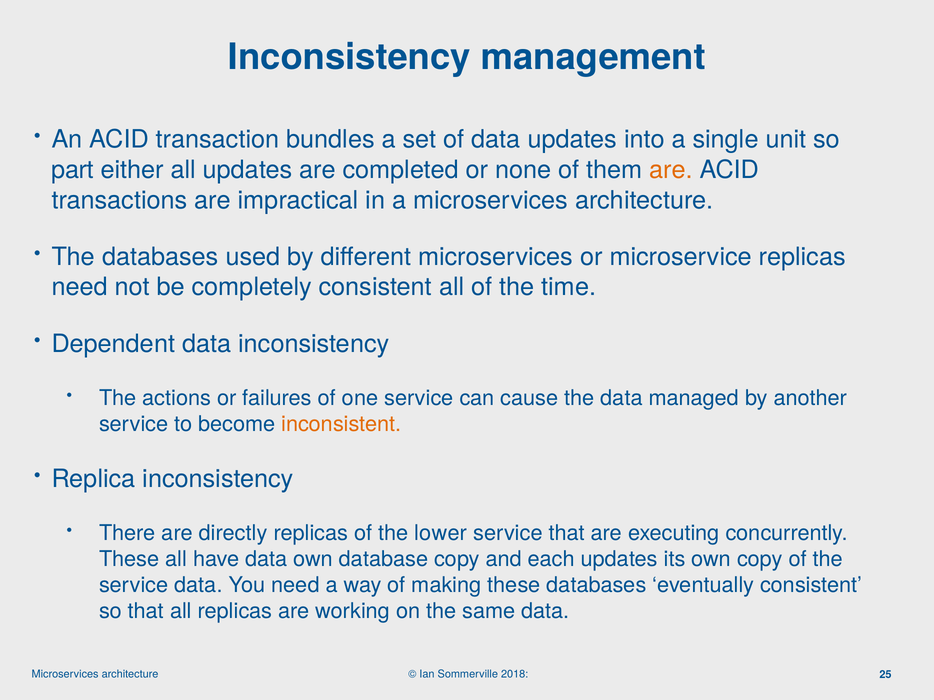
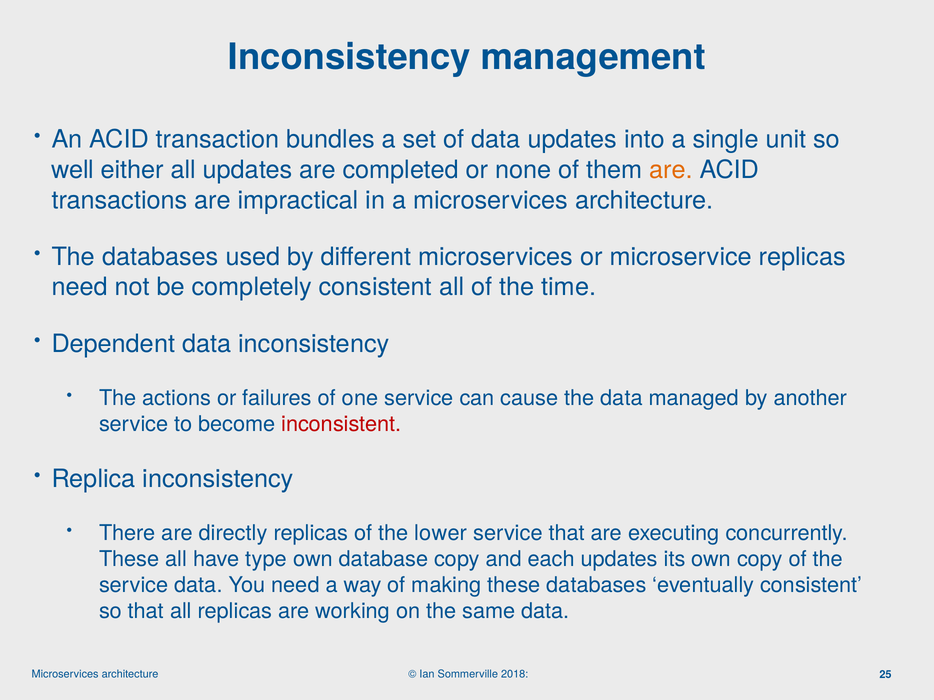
part: part -> well
inconsistent colour: orange -> red
have data: data -> type
